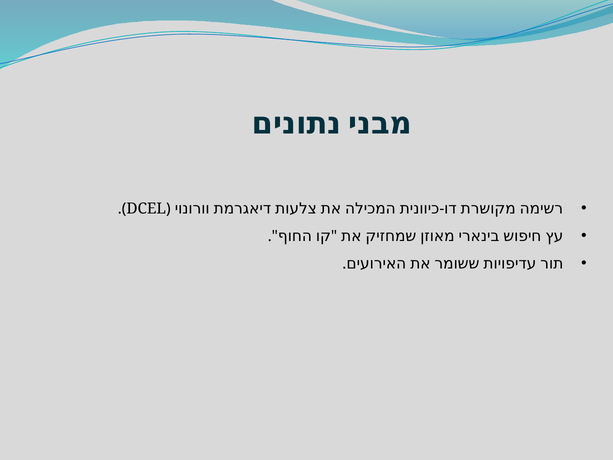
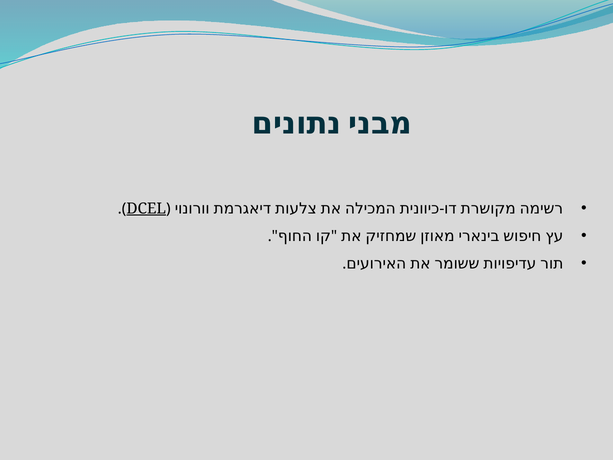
DCEL underline: none -> present
